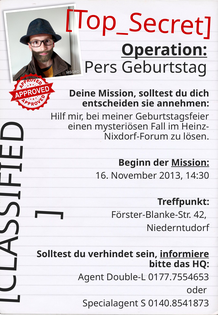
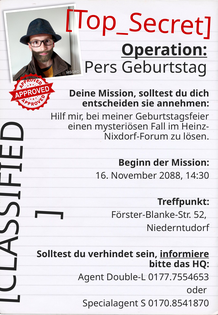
Mission at (190, 163) underline: present -> none
2013: 2013 -> 2088
42: 42 -> 52
0140.8541873: 0140.8541873 -> 0170.8541870
